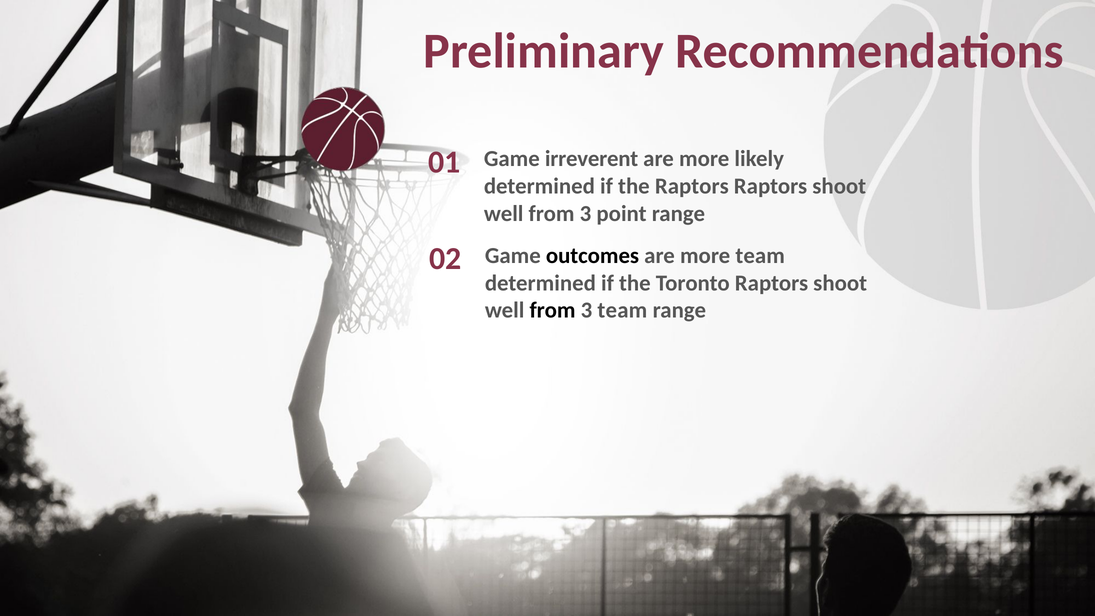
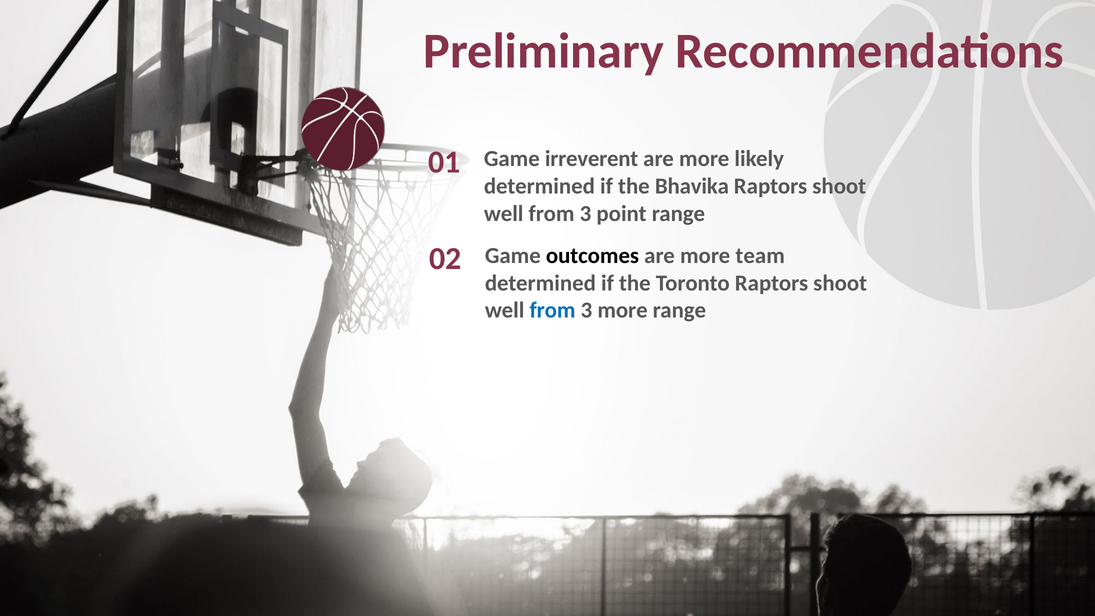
the Raptors: Raptors -> Bhavika
from at (553, 310) colour: black -> blue
3 team: team -> more
